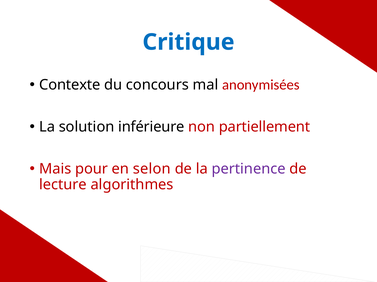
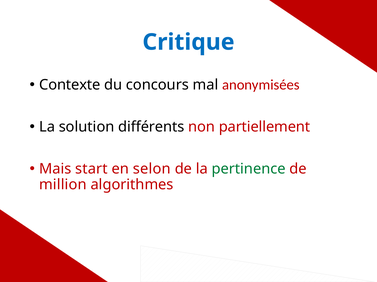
inférieure: inférieure -> différents
pour: pour -> start
pertinence colour: purple -> green
lecture: lecture -> million
